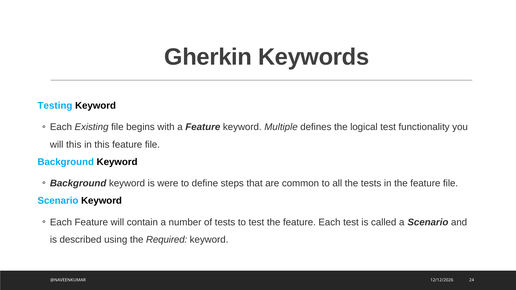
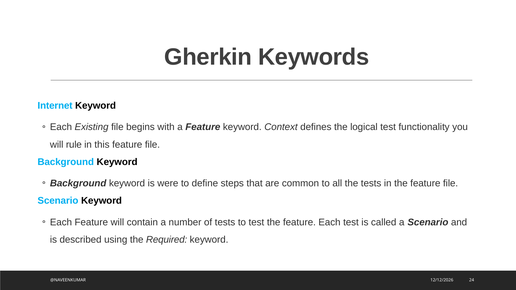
Testing: Testing -> Internet
Multiple: Multiple -> Context
will this: this -> rule
